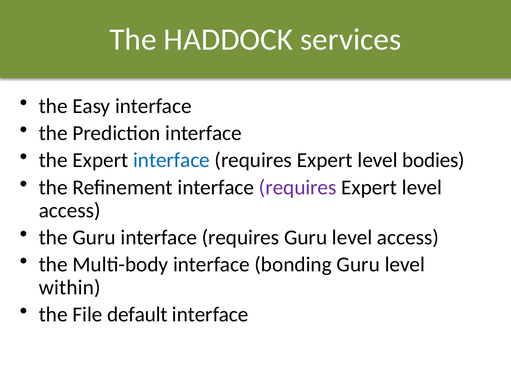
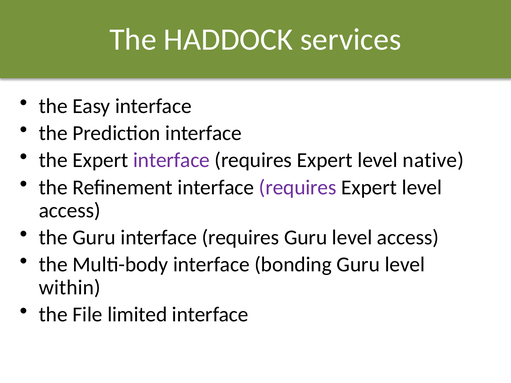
interface at (172, 160) colour: blue -> purple
bodies: bodies -> native
default: default -> limited
